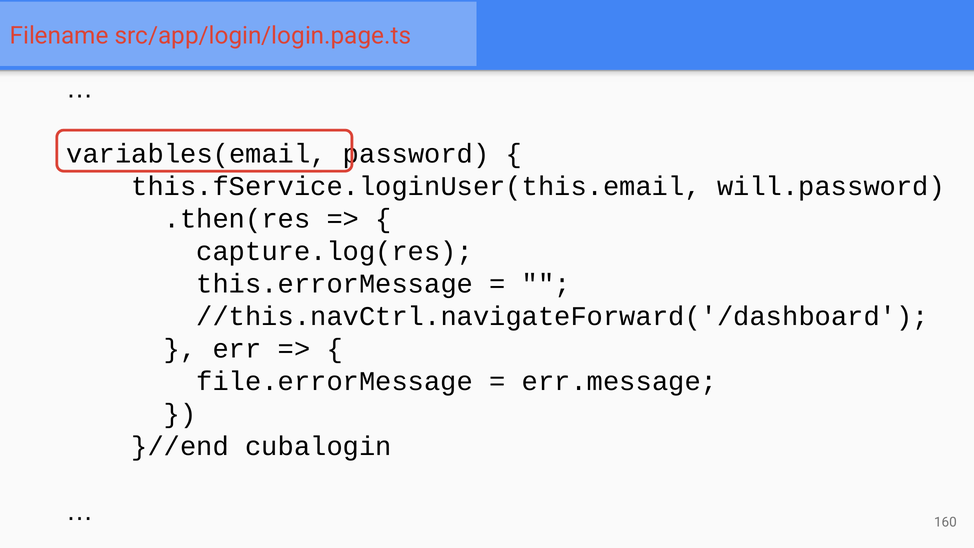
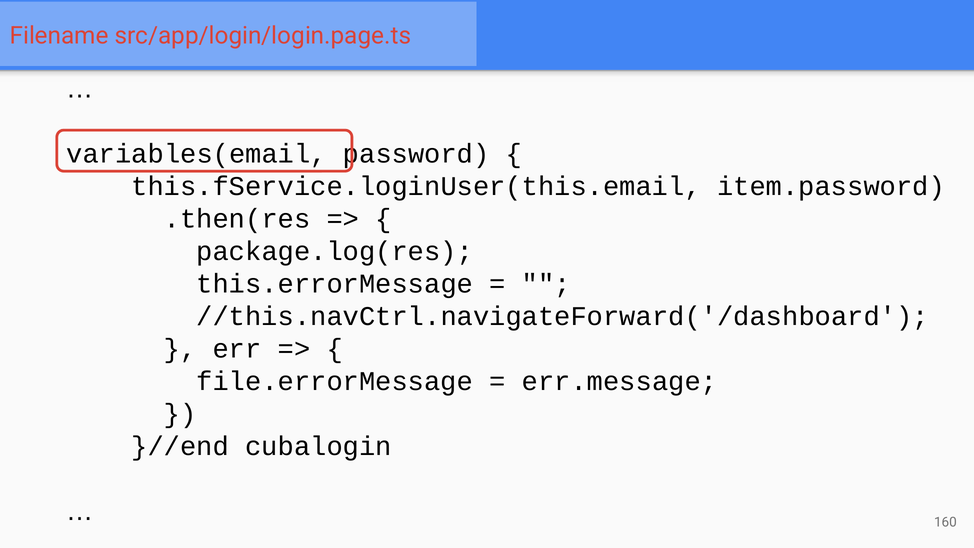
will.password: will.password -> item.password
capture.log(res: capture.log(res -> package.log(res
